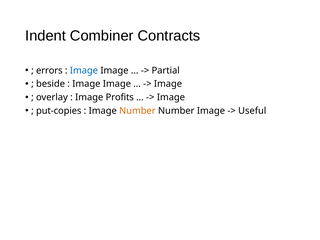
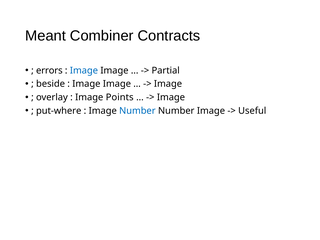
Indent: Indent -> Meant
Profits: Profits -> Points
put-copies: put-copies -> put-where
Number at (137, 111) colour: orange -> blue
